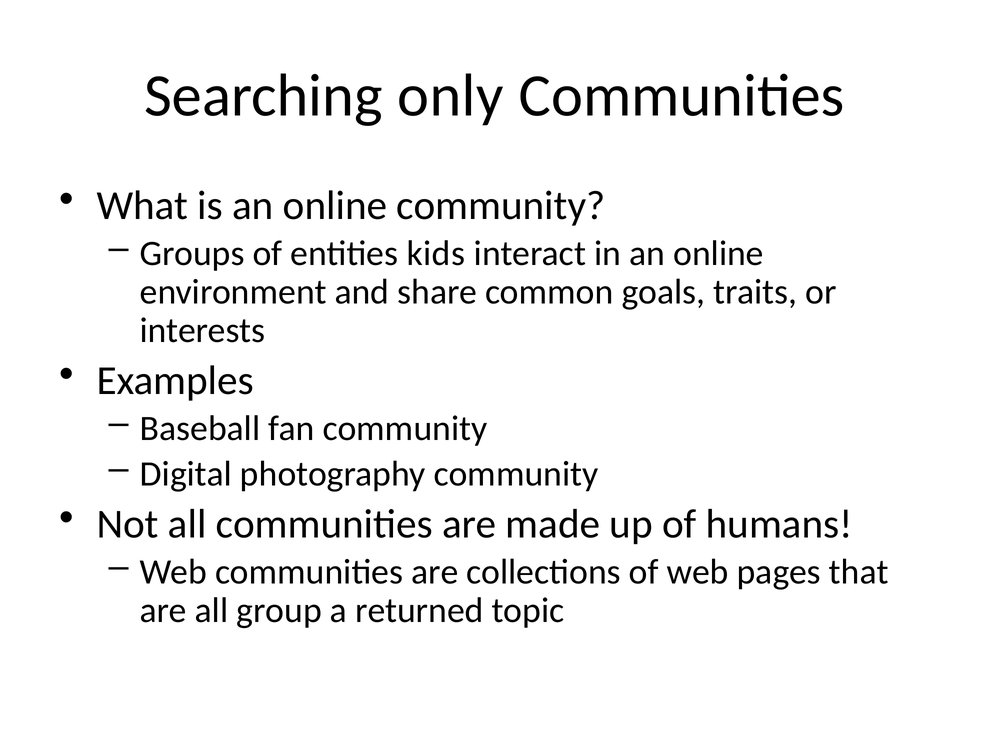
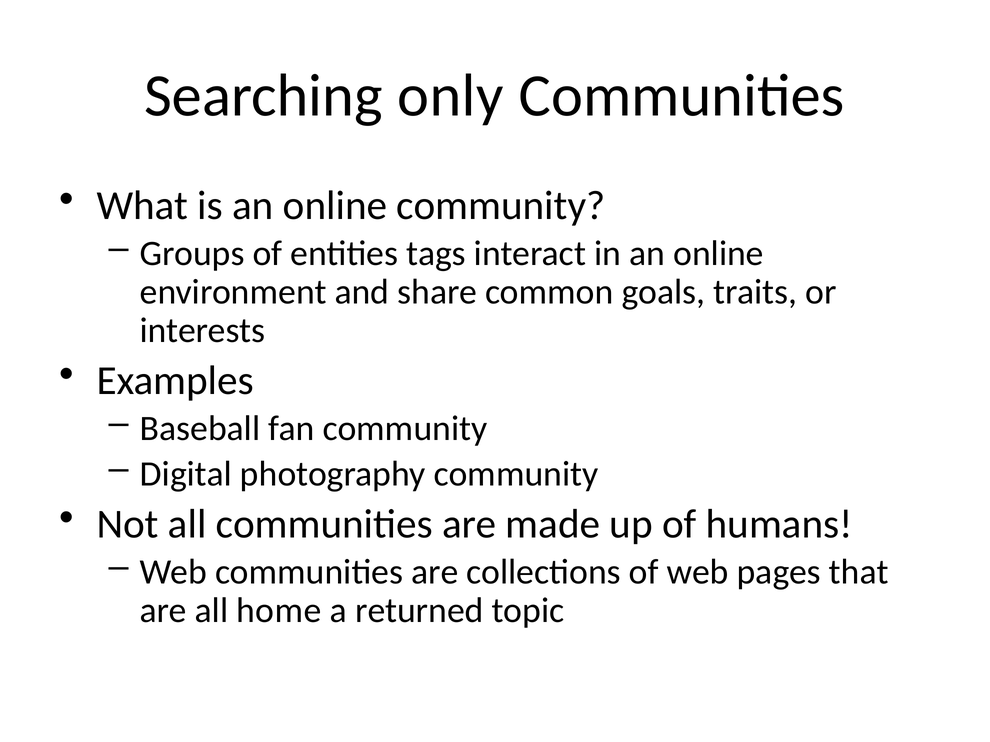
kids: kids -> tags
group: group -> home
